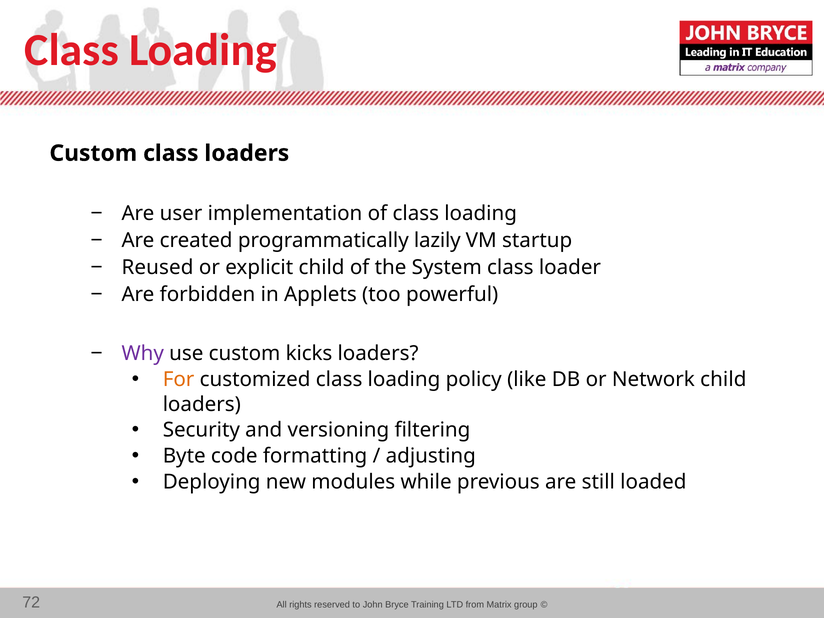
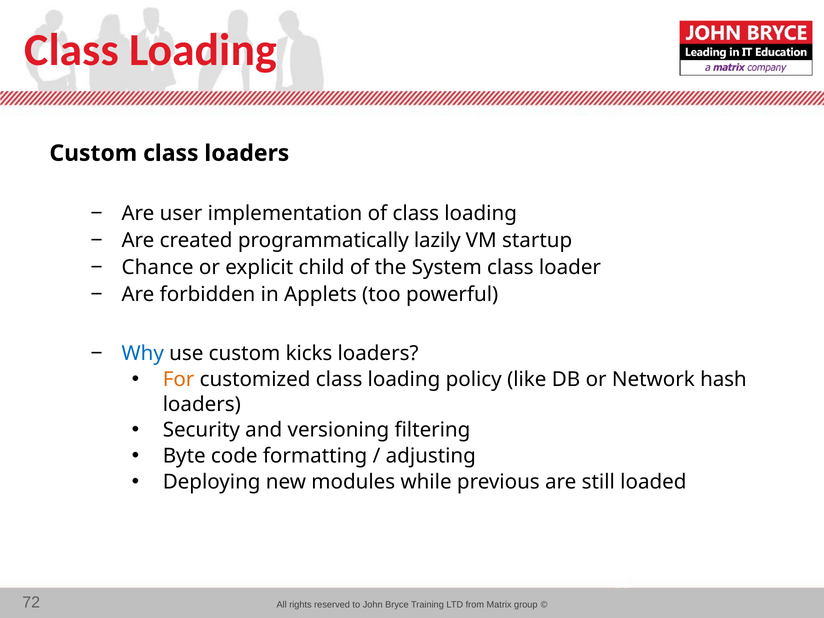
Reused: Reused -> Chance
Why colour: purple -> blue
Network child: child -> hash
